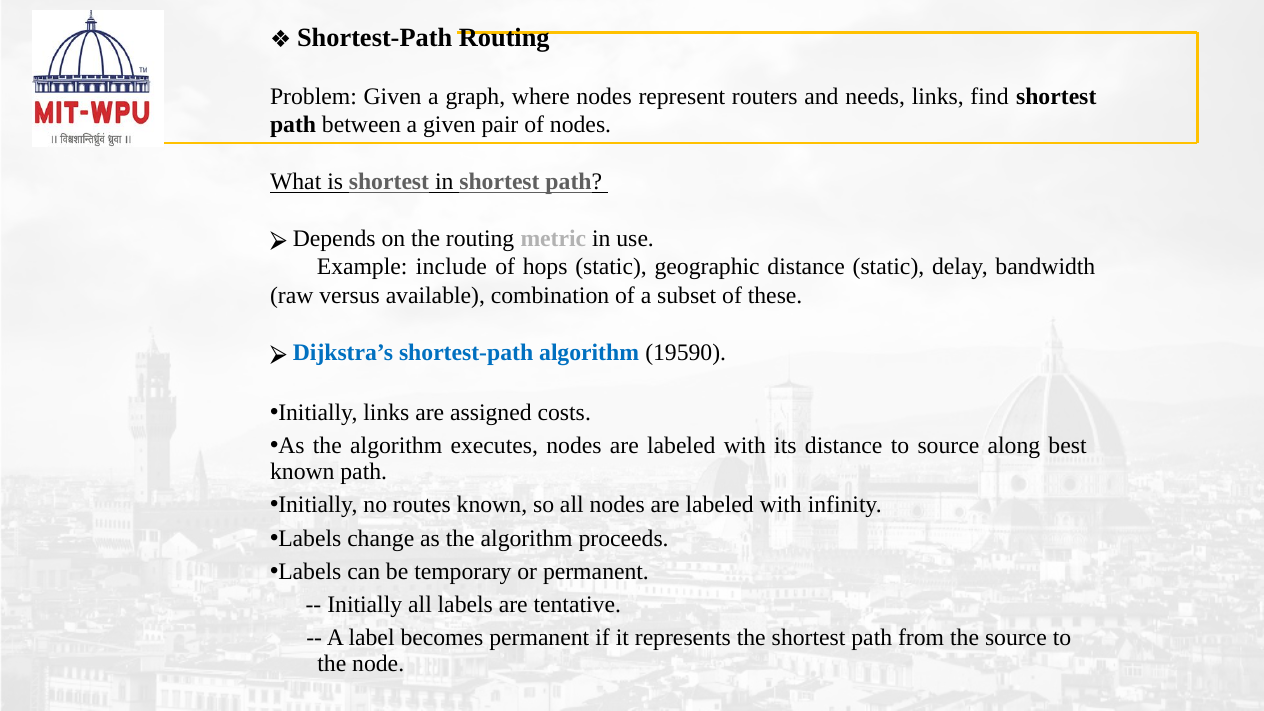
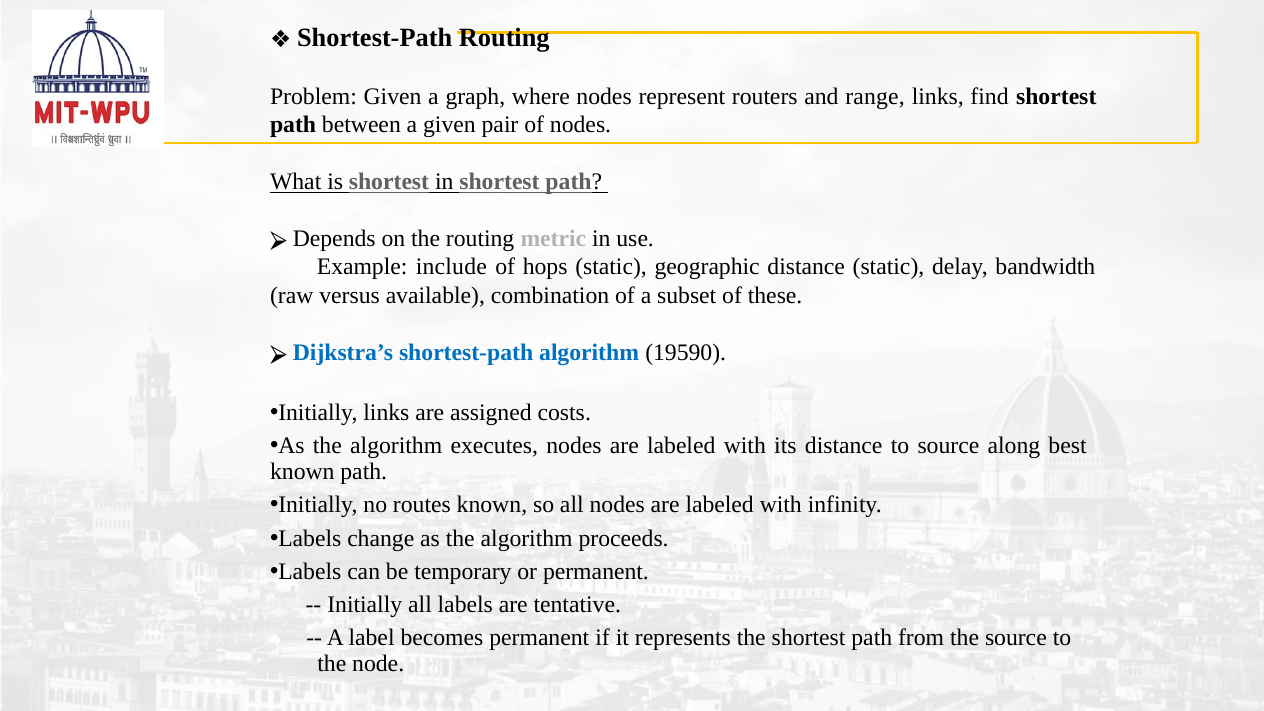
needs: needs -> range
